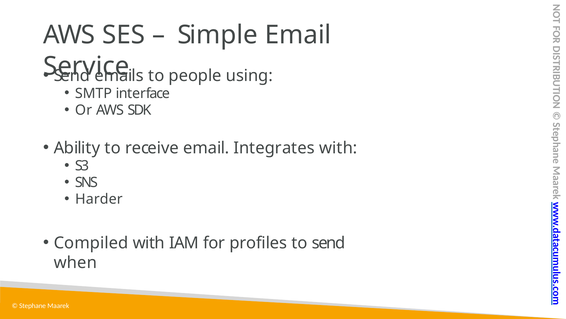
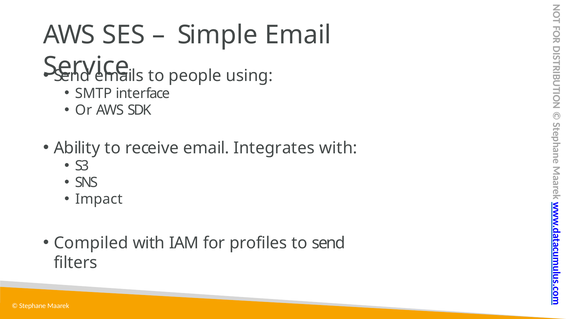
Harder: Harder -> Impact
when: when -> filters
